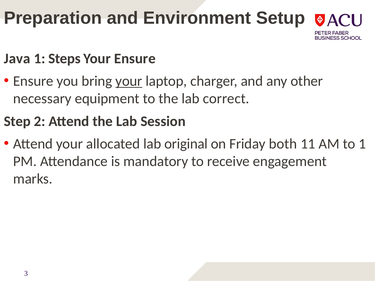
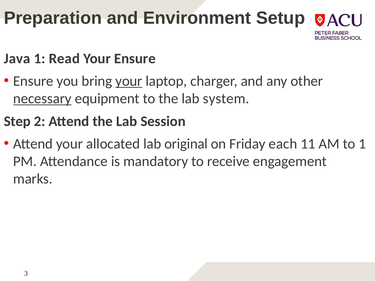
Steps: Steps -> Read
necessary underline: none -> present
correct: correct -> system
both: both -> each
